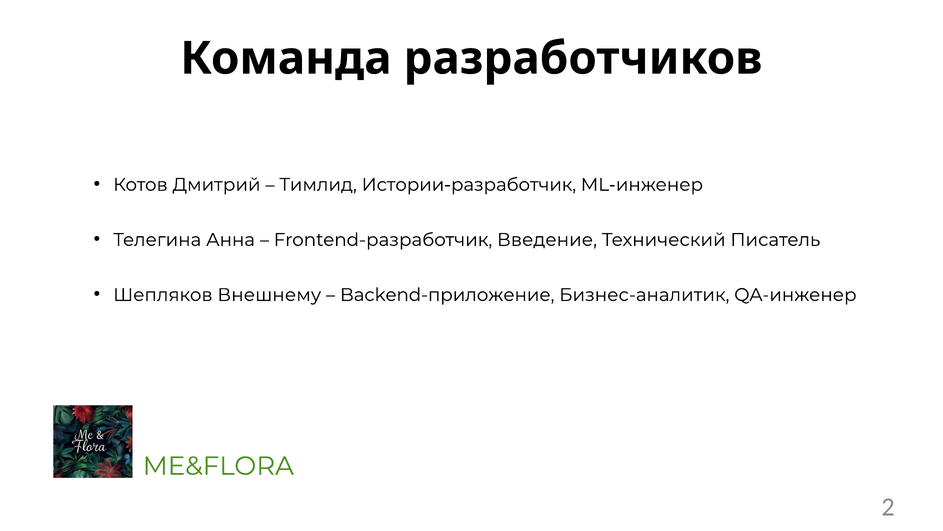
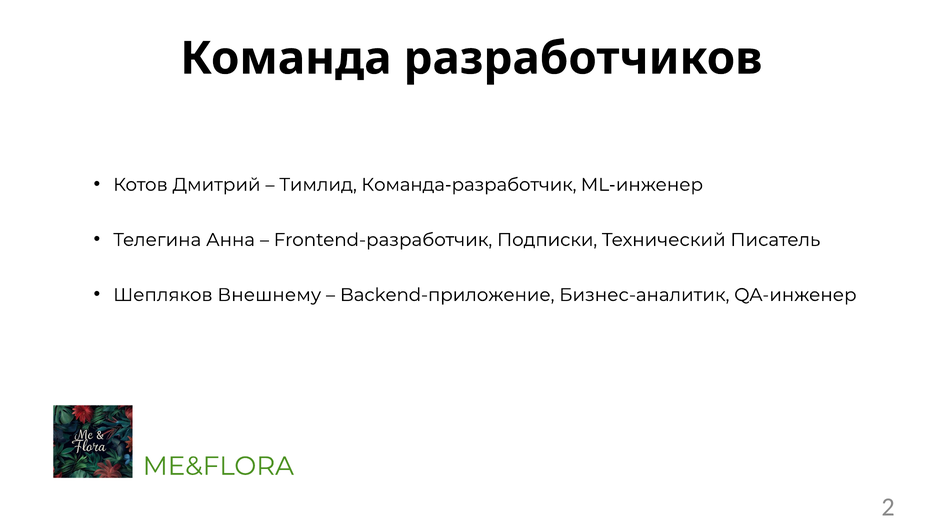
Истории-разработчик: Истории-разработчик -> Команда-разработчик
Введение: Введение -> Подписки
